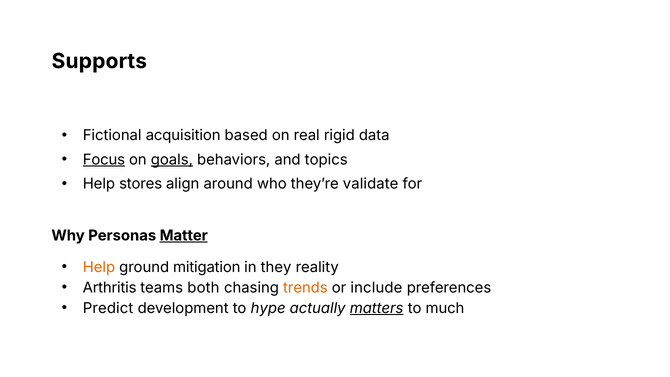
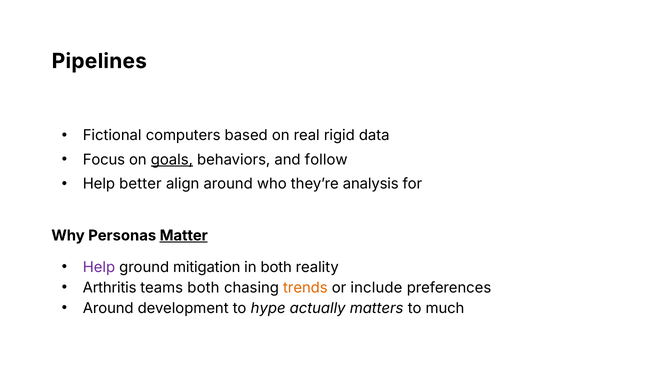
Supports: Supports -> Pipelines
acquisition: acquisition -> computers
Focus underline: present -> none
topics: topics -> follow
stores: stores -> better
validate: validate -> analysis
Help at (99, 267) colour: orange -> purple
in they: they -> both
Predict at (108, 308): Predict -> Around
matters underline: present -> none
